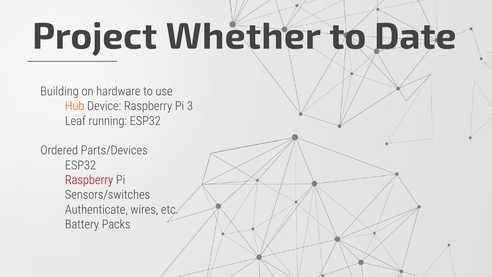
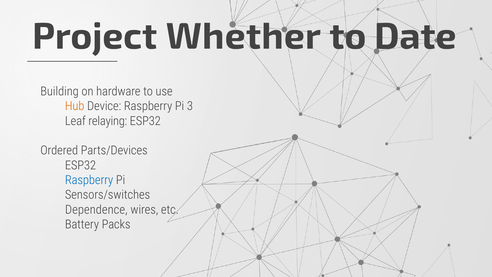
running: running -> relaying
Raspberry at (89, 180) colour: red -> blue
Authenticate: Authenticate -> Dependence
